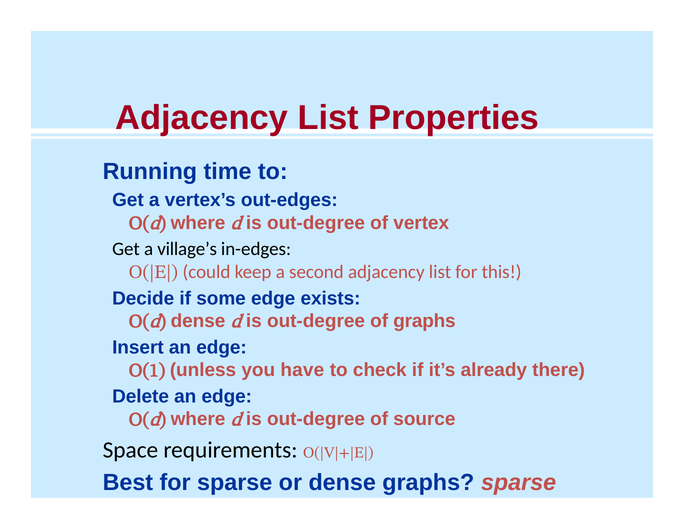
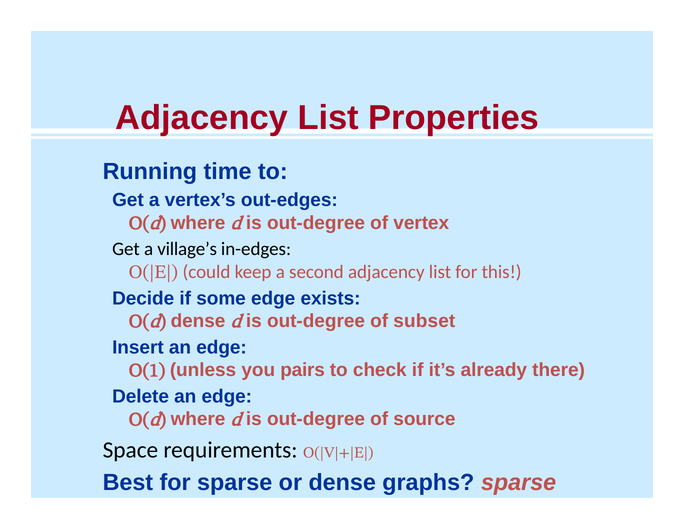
of graphs: graphs -> subset
have: have -> pairs
